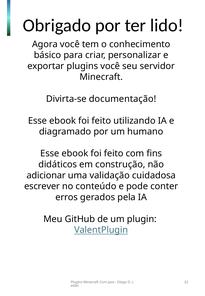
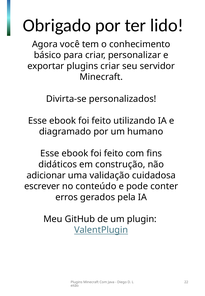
plugins você: você -> criar
documentação: documentação -> personalizados
